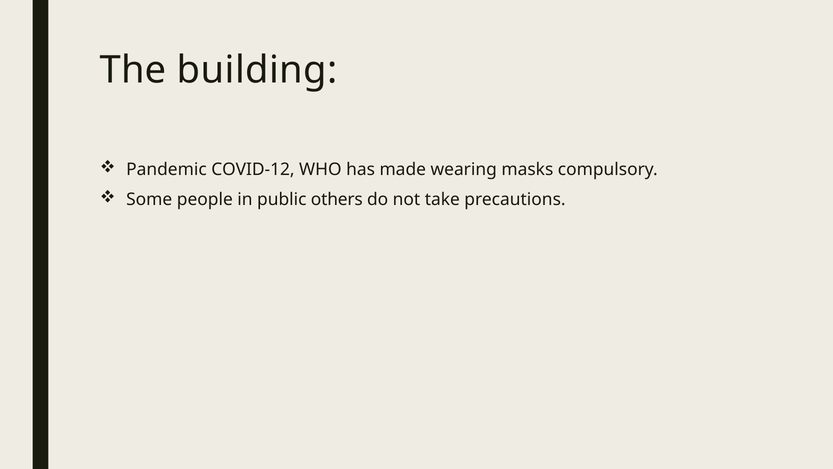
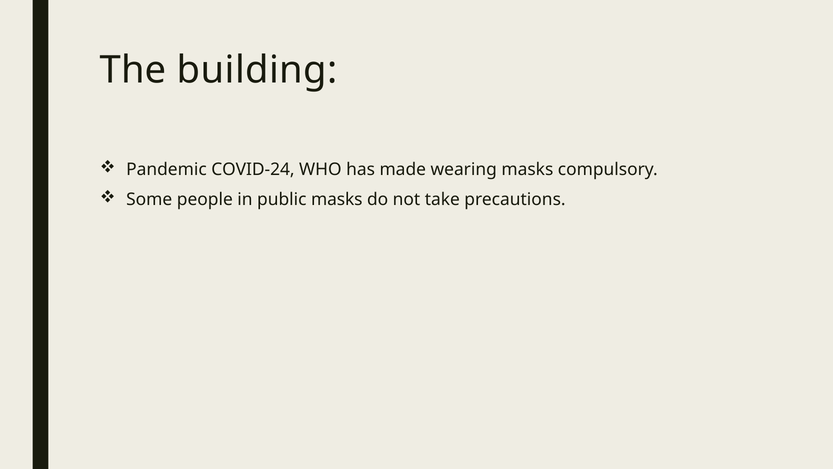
COVID-12: COVID-12 -> COVID-24
public others: others -> masks
